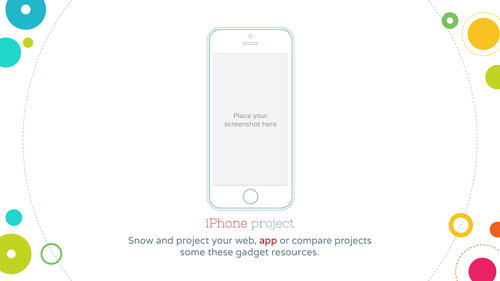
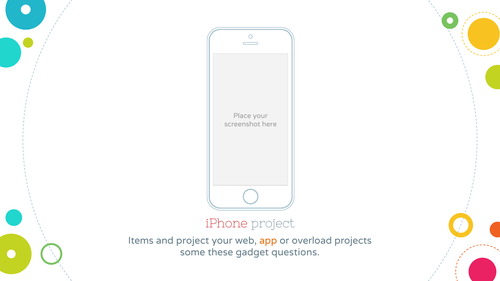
Snow: Snow -> Items
app colour: red -> orange
compare: compare -> overload
resources: resources -> questions
